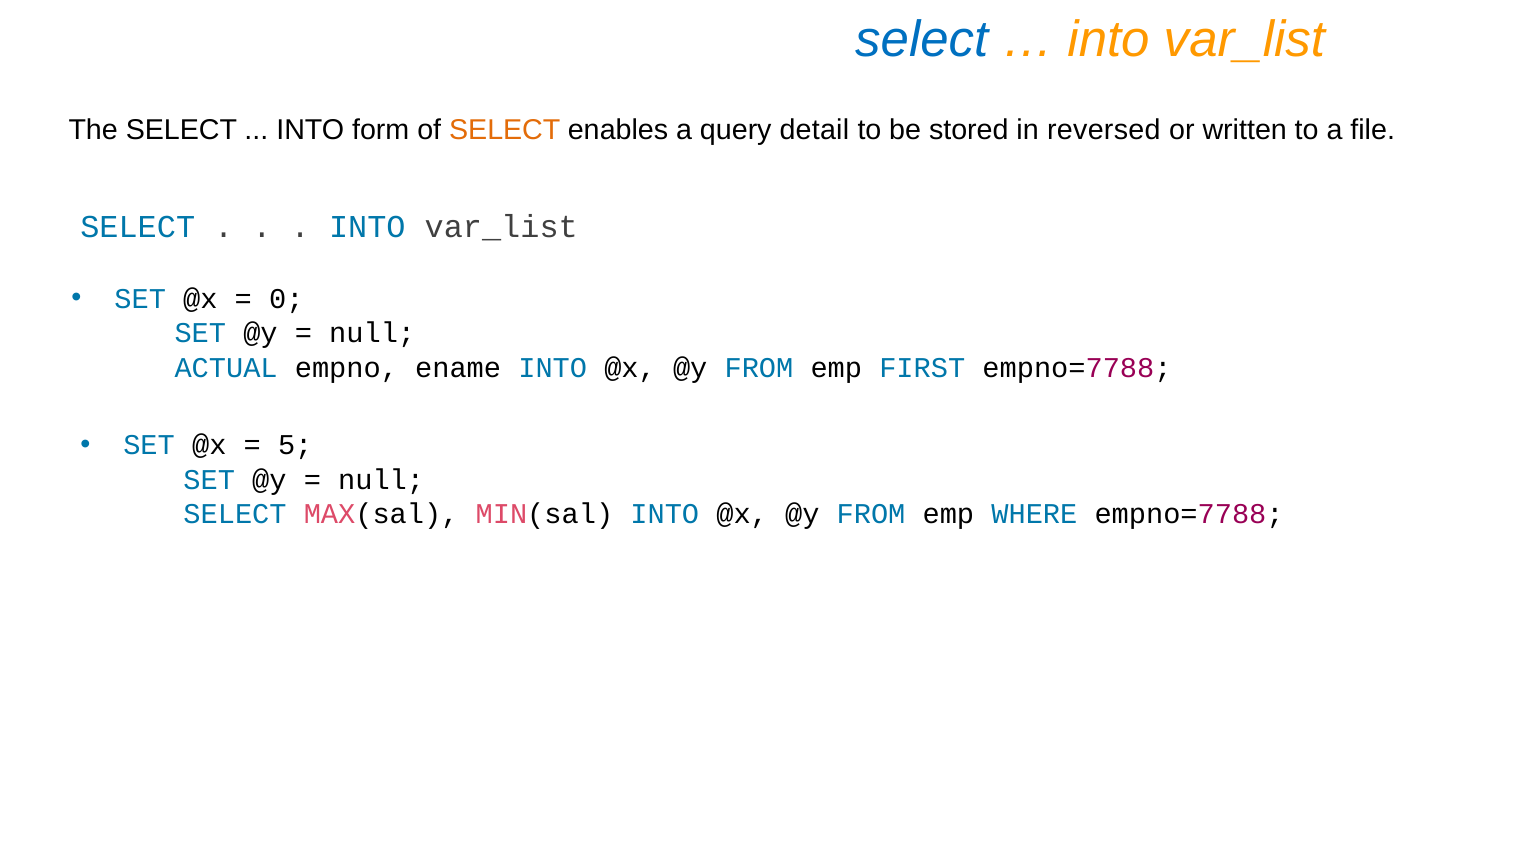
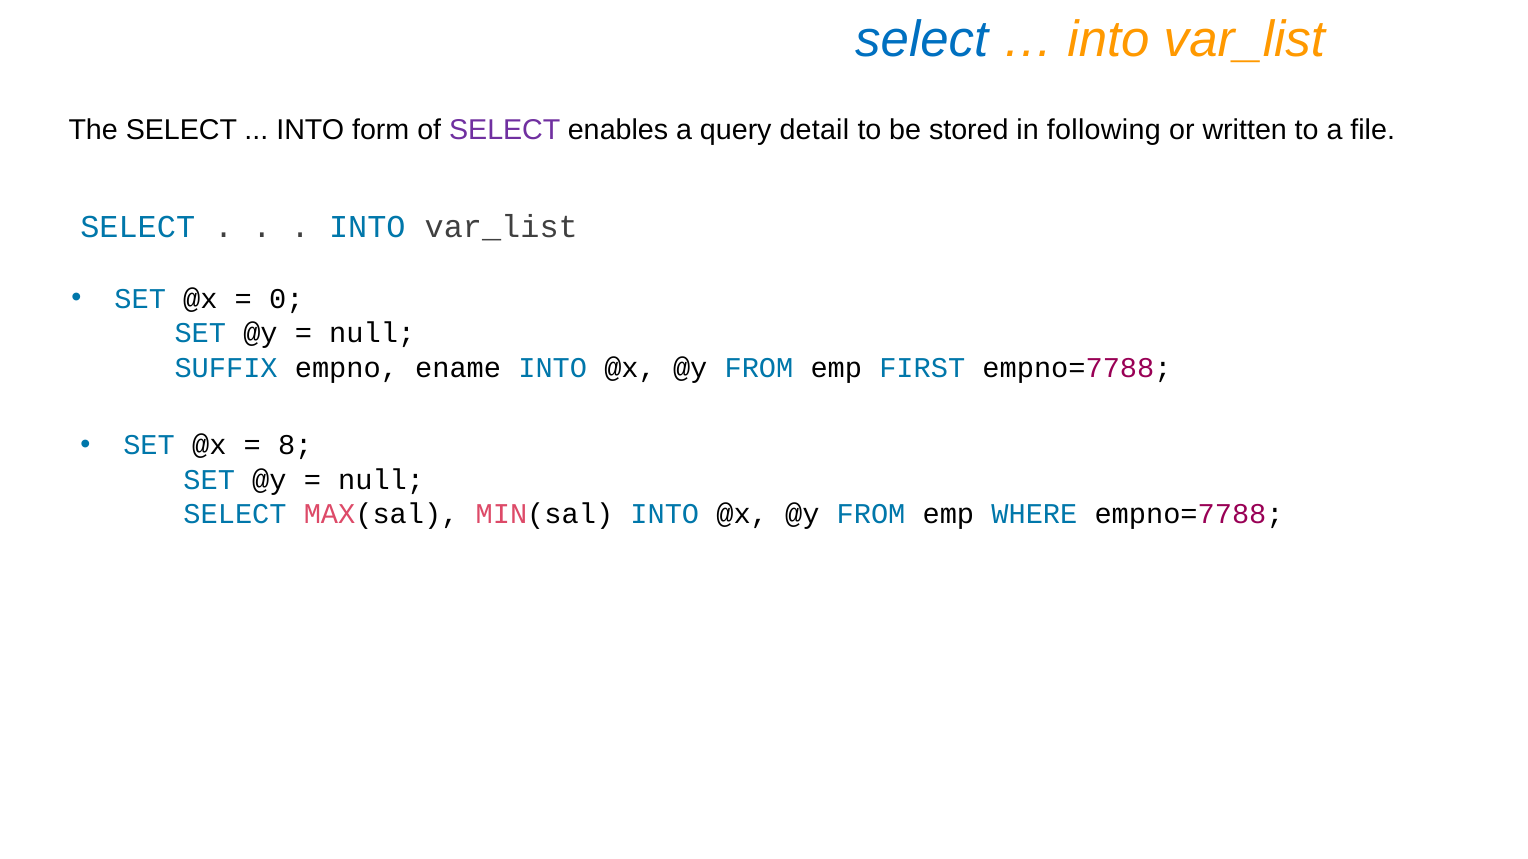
SELECT at (505, 130) colour: orange -> purple
reversed: reversed -> following
ACTUAL: ACTUAL -> SUFFIX
5: 5 -> 8
